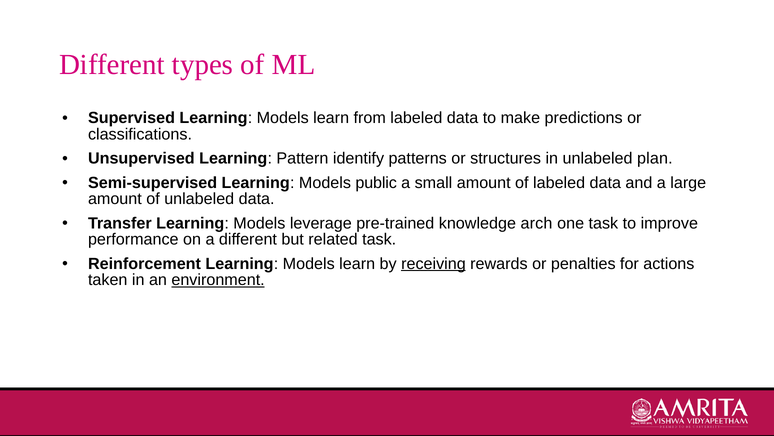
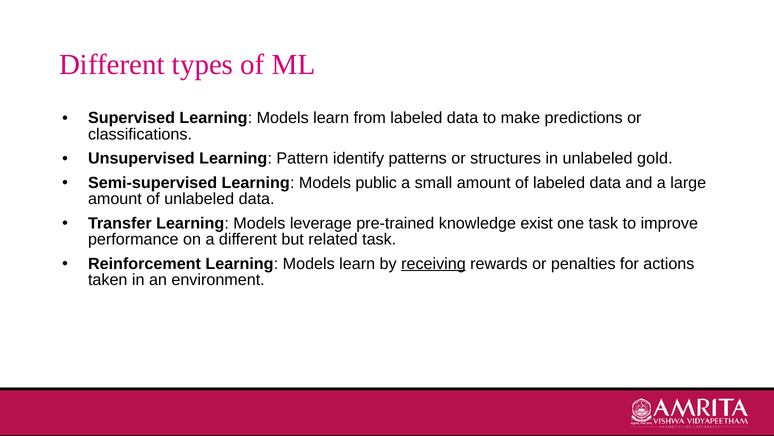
plan: plan -> gold
arch: arch -> exist
environment underline: present -> none
